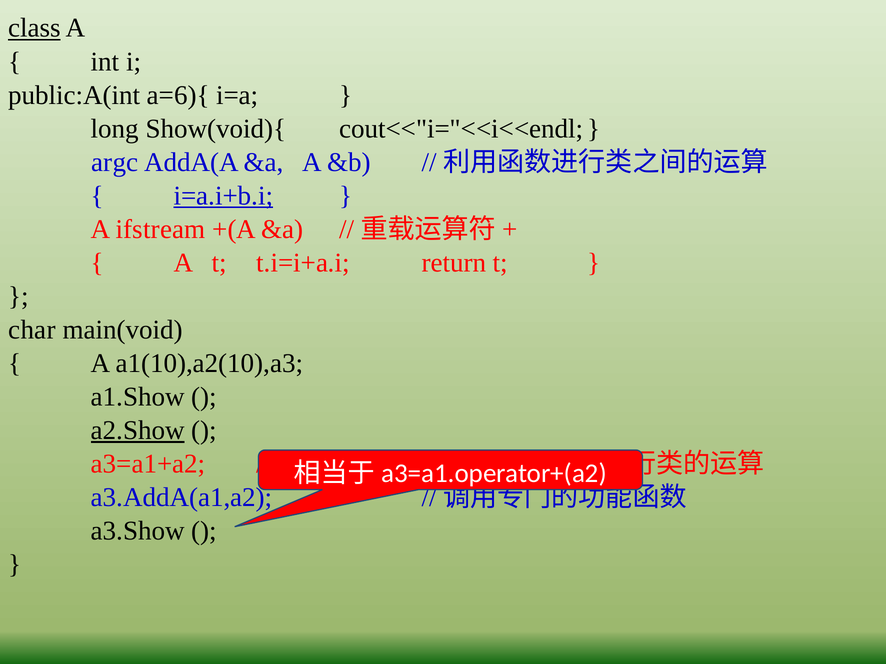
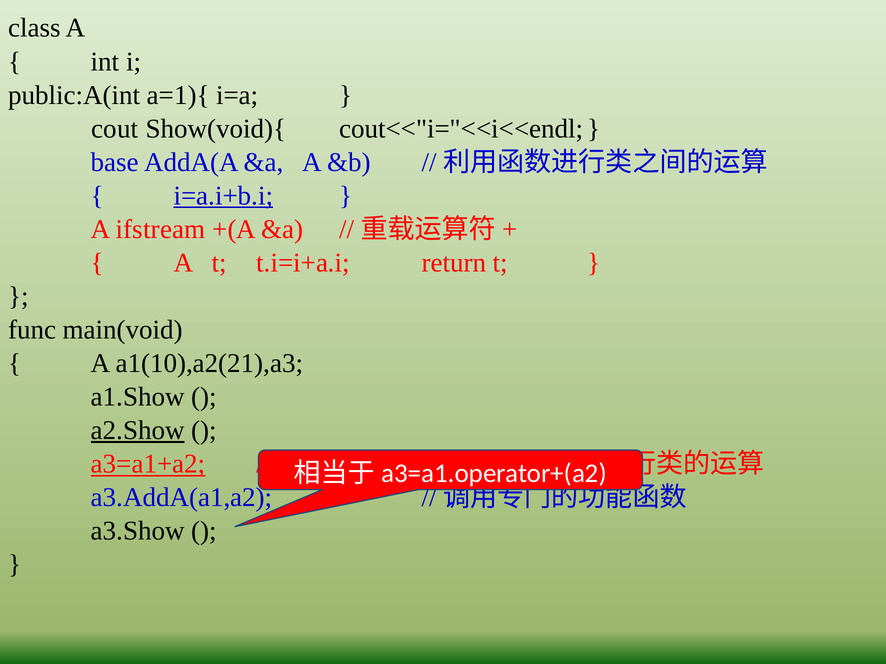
class underline: present -> none
a=6){: a=6){ -> a=1){
long: long -> cout
argc: argc -> base
char: char -> func
a1(10),a2(10),a3: a1(10),a2(10),a3 -> a1(10),a2(21),a3
a3=a1+a2 underline: none -> present
